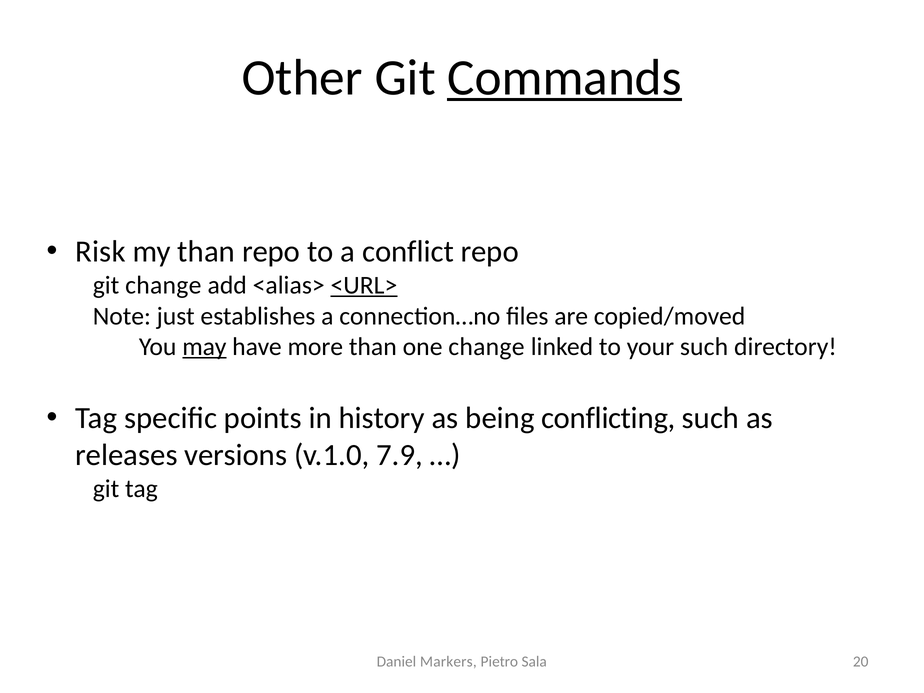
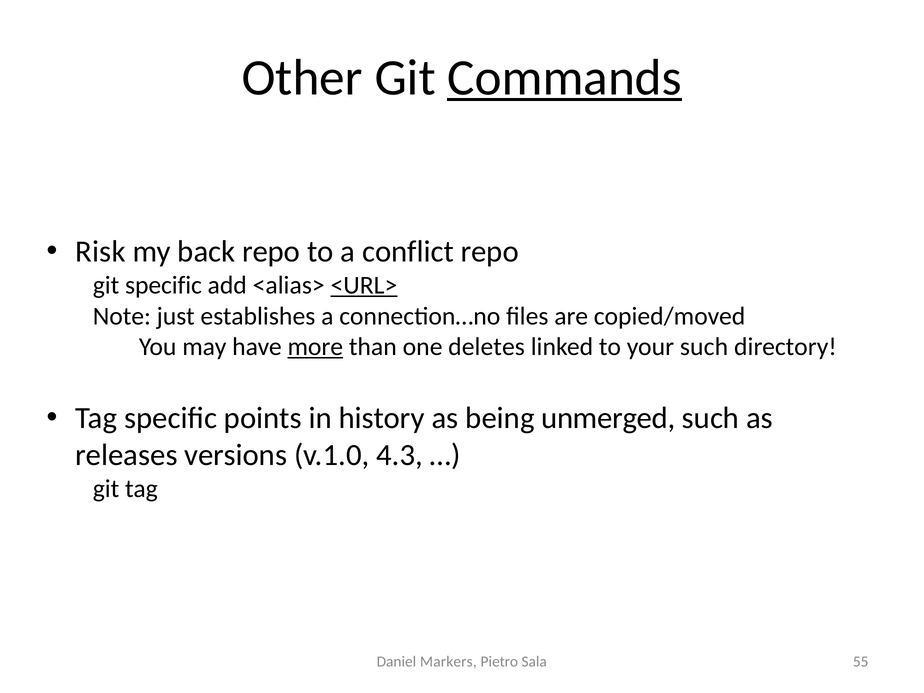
my than: than -> back
git change: change -> specific
may underline: present -> none
more underline: none -> present
one change: change -> deletes
conflicting: conflicting -> unmerged
7.9: 7.9 -> 4.3
20: 20 -> 55
